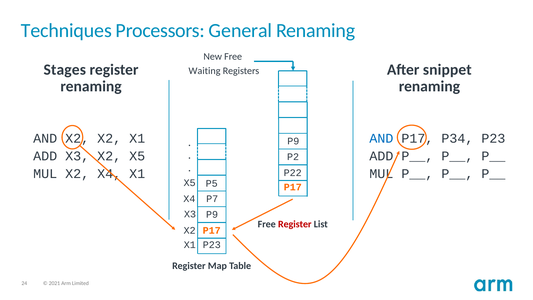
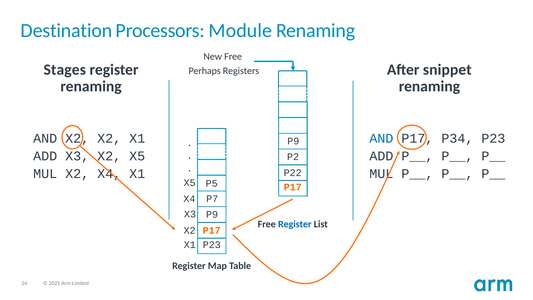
Techniques: Techniques -> Destination
General: General -> Module
Waiting: Waiting -> Perhaps
Register at (295, 224) colour: red -> blue
